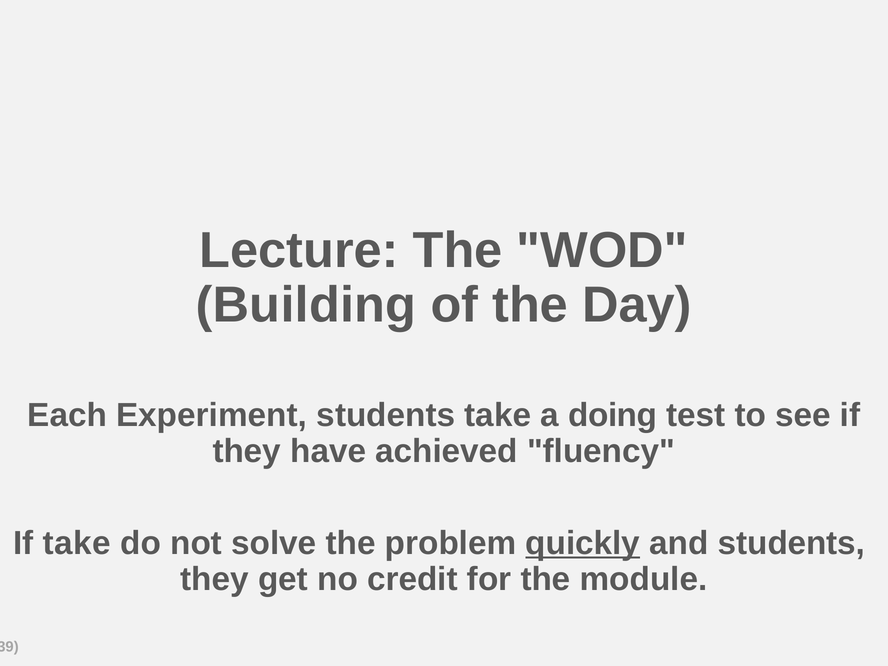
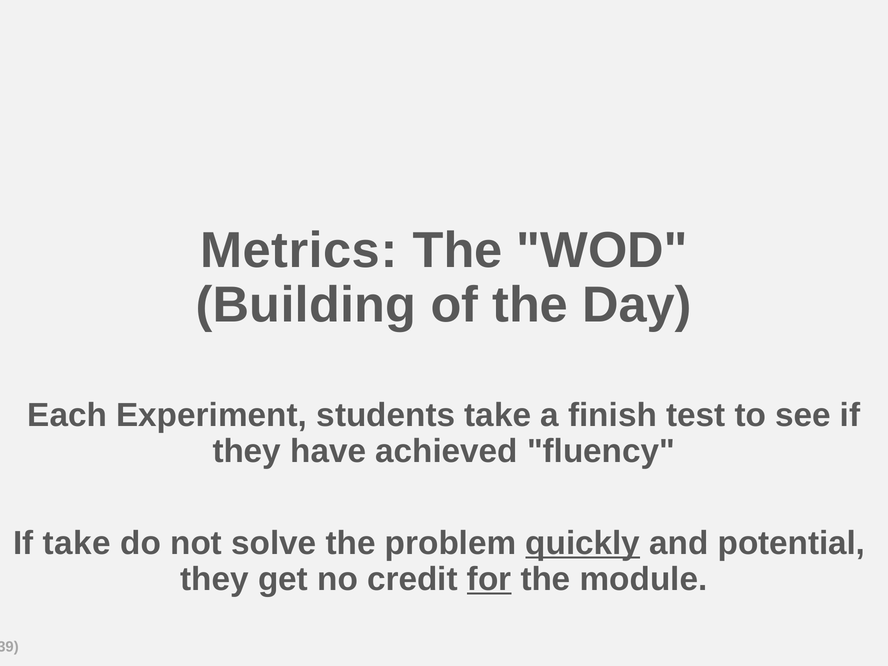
Lecture: Lecture -> Metrics
doing: doing -> finish
and students: students -> potential
for underline: none -> present
